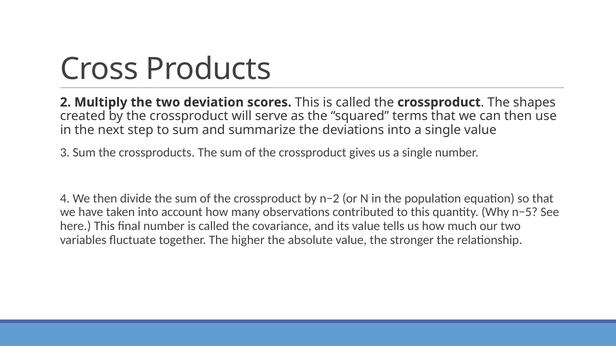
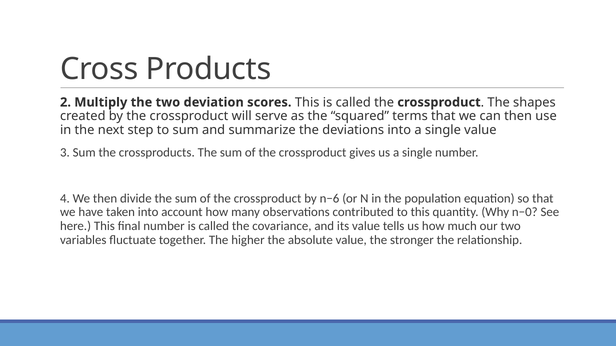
n−2: n−2 -> n−6
n−5: n−5 -> n−0
